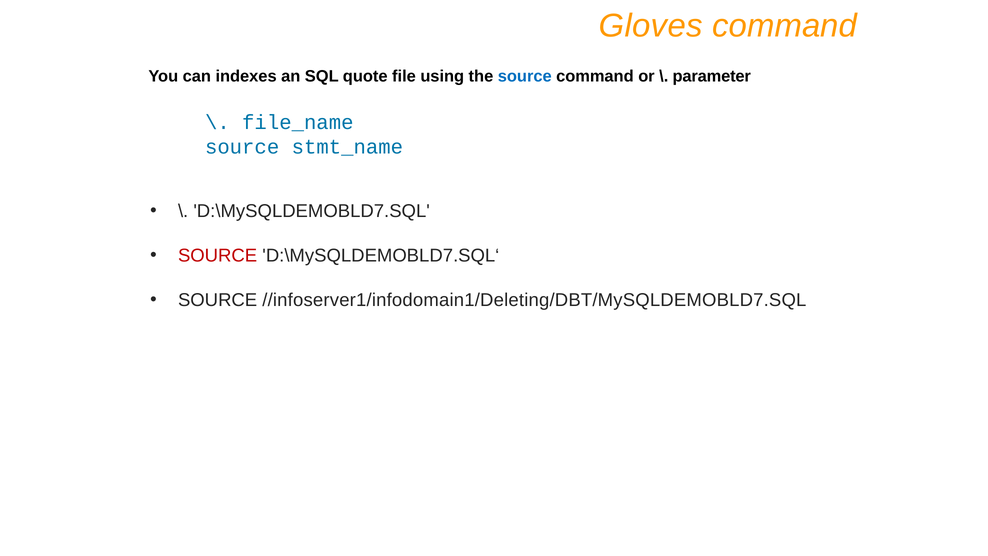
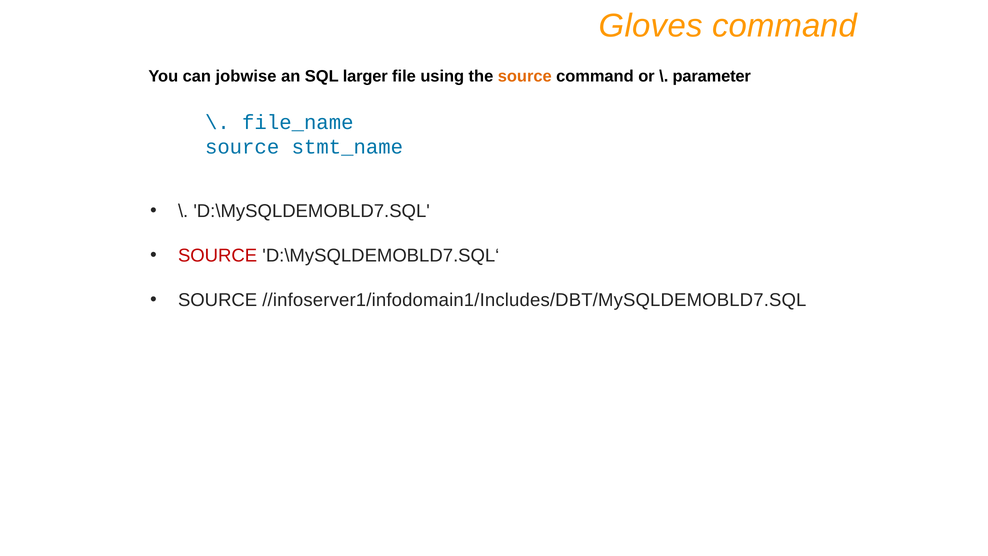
indexes: indexes -> jobwise
quote: quote -> larger
source at (525, 76) colour: blue -> orange
//infoserver1/infodomain1/Deleting/DBT/MySQLDEMOBLD7.SQL: //infoserver1/infodomain1/Deleting/DBT/MySQLDEMOBLD7.SQL -> //infoserver1/infodomain1/Includes/DBT/MySQLDEMOBLD7.SQL
